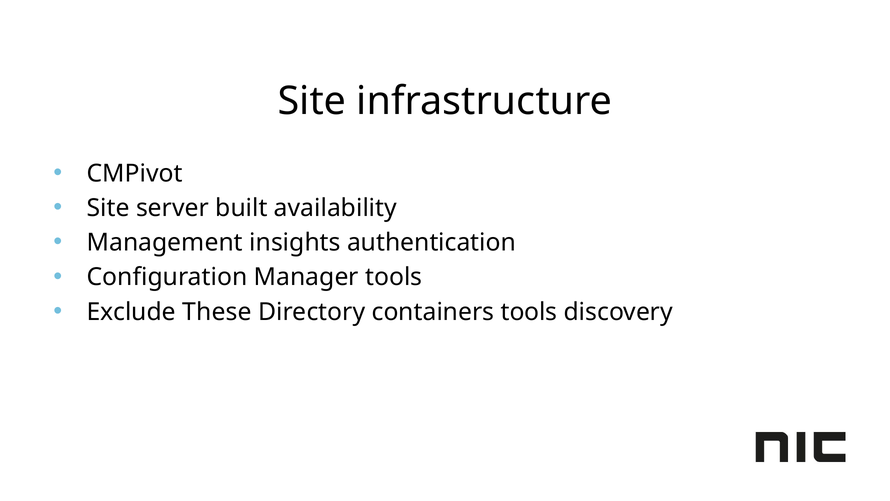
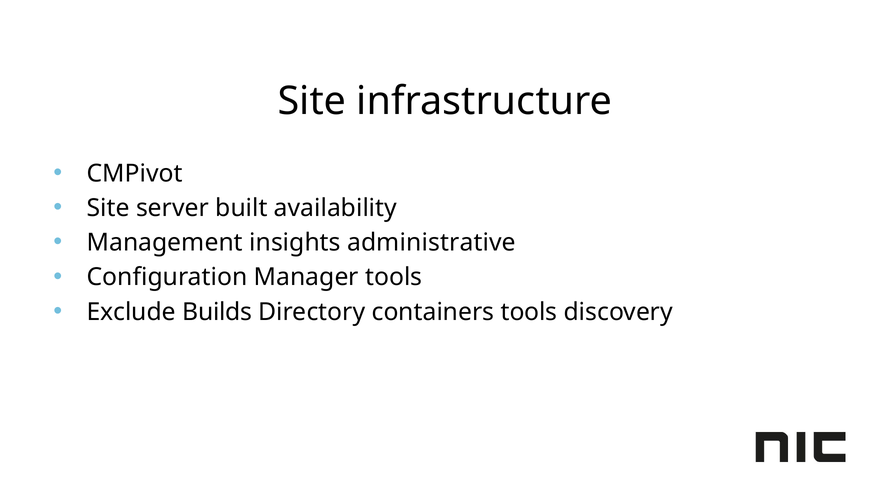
authentication: authentication -> administrative
These: These -> Builds
